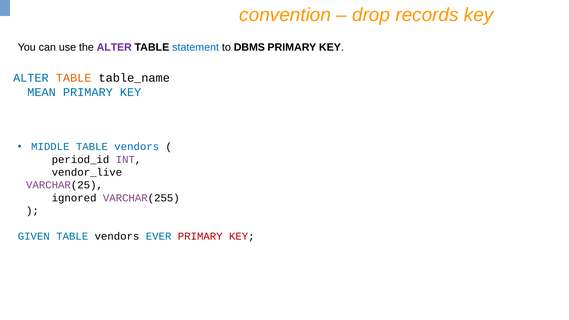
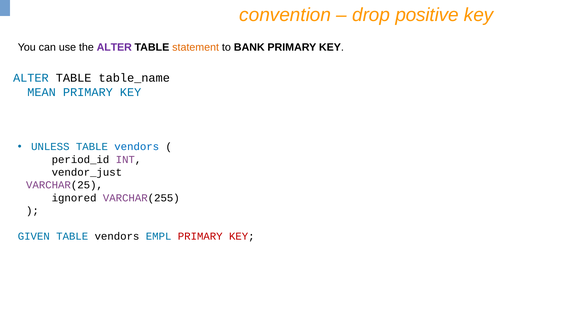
records: records -> positive
statement colour: blue -> orange
DBMS: DBMS -> BANK
TABLE at (74, 78) colour: orange -> black
MIDDLE: MIDDLE -> UNLESS
vendor_live: vendor_live -> vendor_just
EVER: EVER -> EMPL
